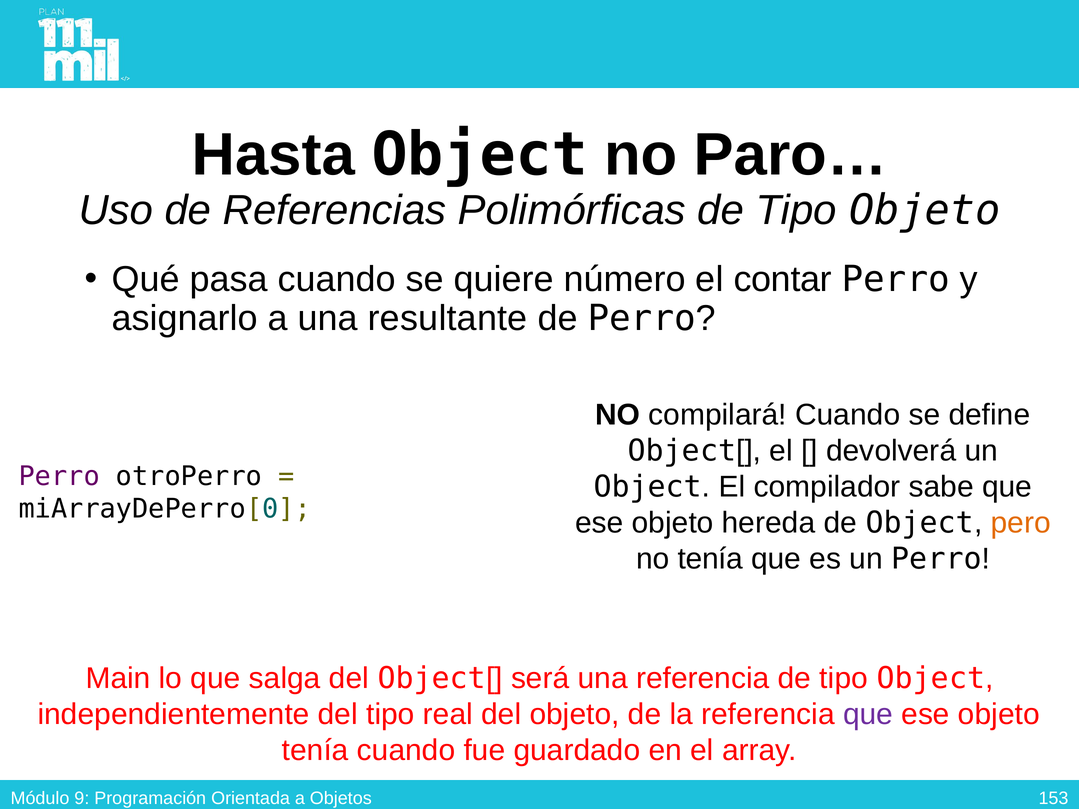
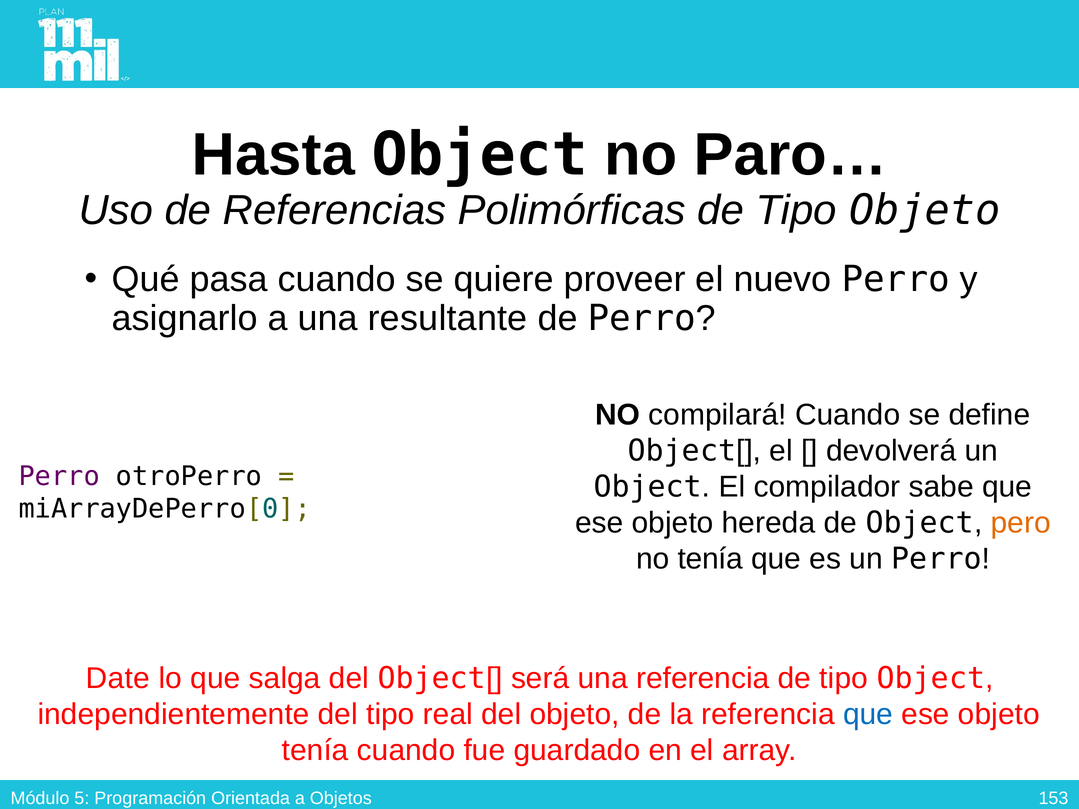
número: número -> proveer
contar: contar -> nuevo
Main: Main -> Date
que at (868, 715) colour: purple -> blue
9: 9 -> 5
